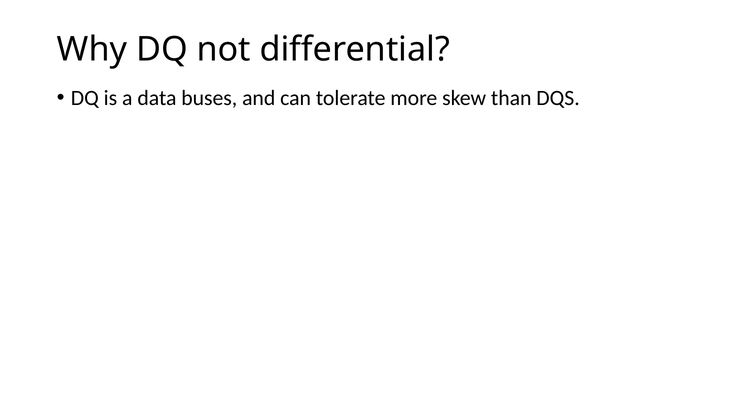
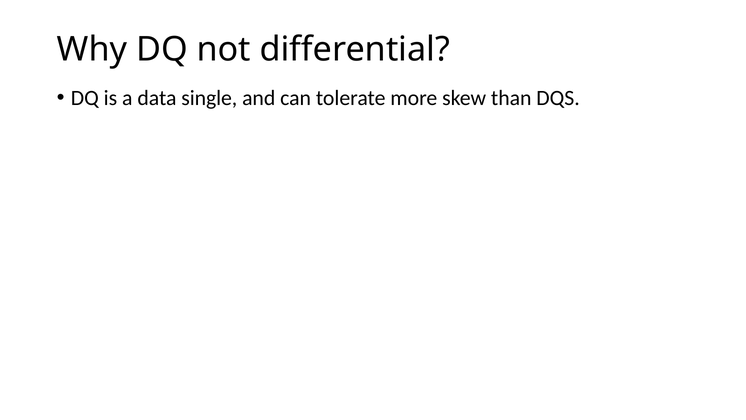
buses: buses -> single
